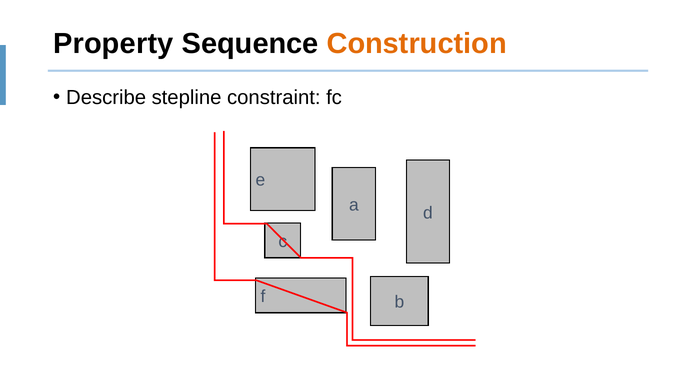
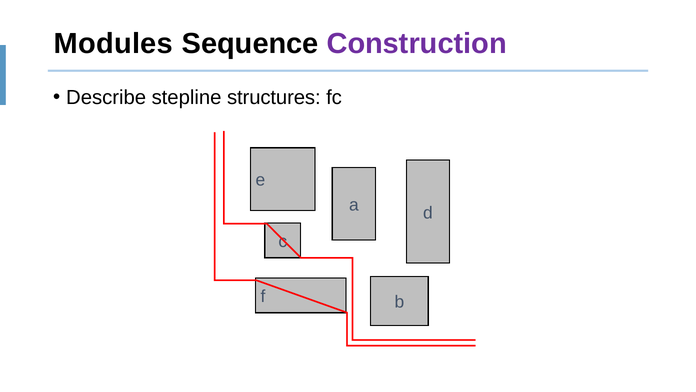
Property: Property -> Modules
Construction colour: orange -> purple
constraint: constraint -> structures
